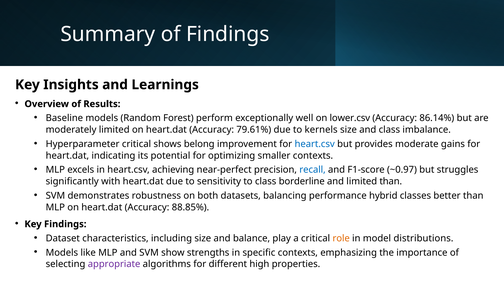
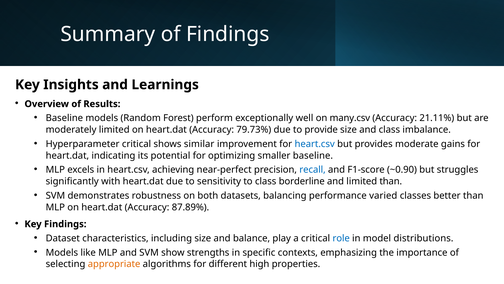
lower.csv: lower.csv -> many.csv
86.14%: 86.14% -> 21.11%
79.61%: 79.61% -> 79.73%
kernels: kernels -> provide
belong: belong -> similar
smaller contexts: contexts -> baseline
~0.97: ~0.97 -> ~0.90
hybrid: hybrid -> varied
88.85%: 88.85% -> 87.89%
role colour: orange -> blue
appropriate colour: purple -> orange
